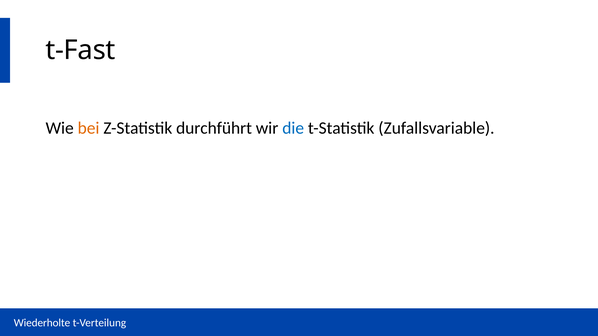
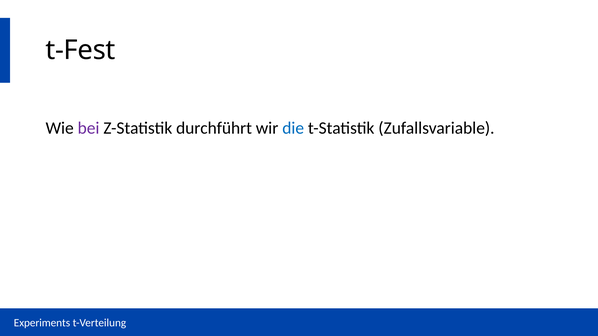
t-Fast: t-Fast -> t-Fest
bei colour: orange -> purple
Wiederholte: Wiederholte -> Experiments
